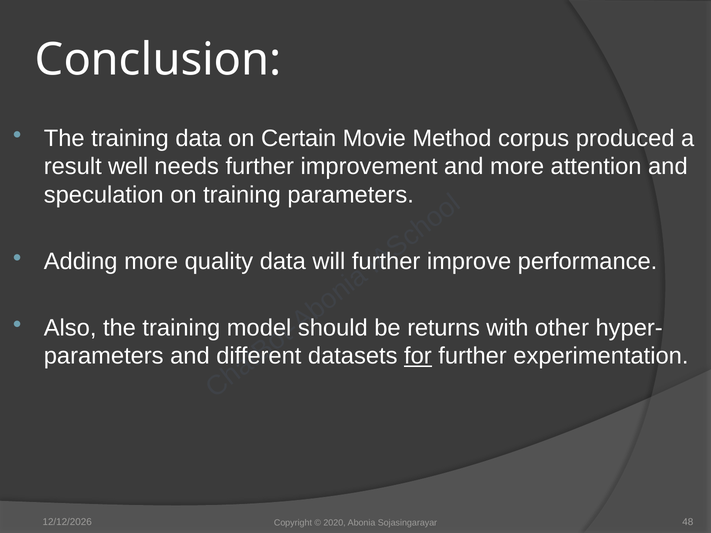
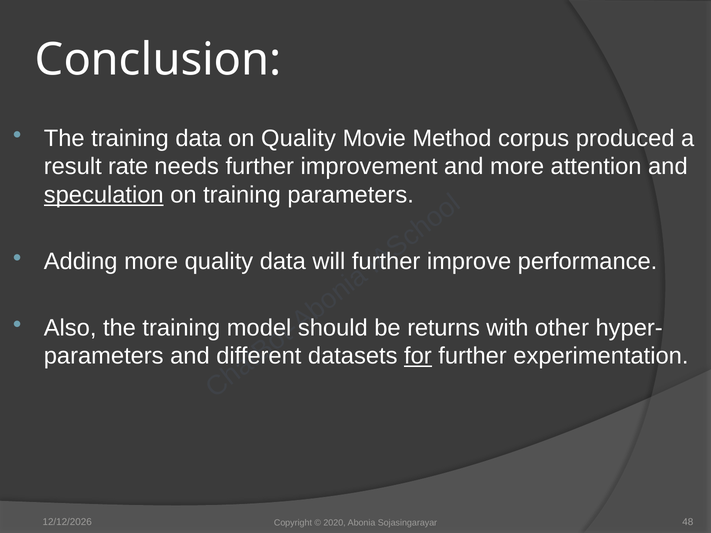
on Certain: Certain -> Quality
well: well -> rate
speculation underline: none -> present
